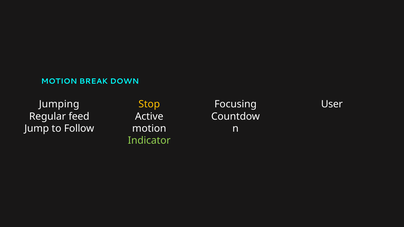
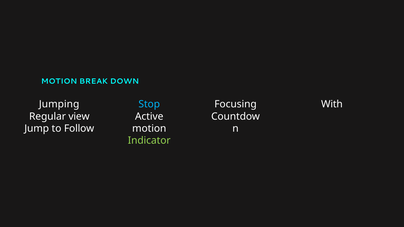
Stop colour: yellow -> light blue
User: User -> With
feed: feed -> view
